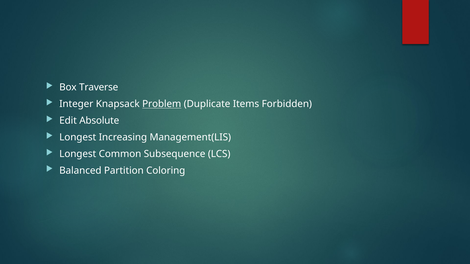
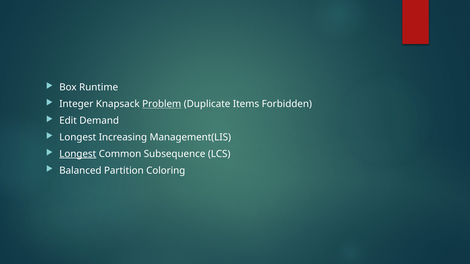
Traverse: Traverse -> Runtime
Absolute: Absolute -> Demand
Longest at (78, 154) underline: none -> present
